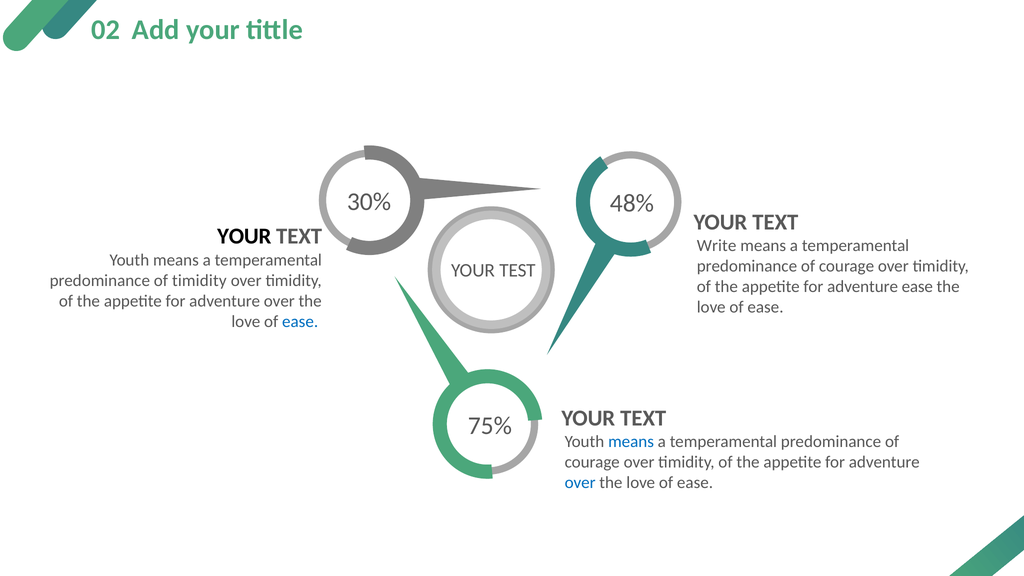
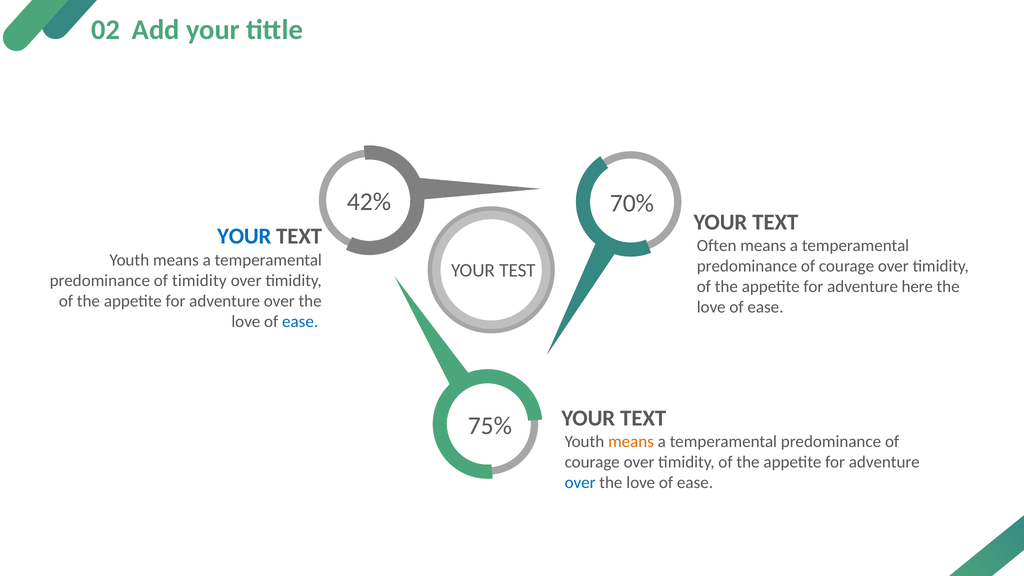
30%: 30% -> 42%
48%: 48% -> 70%
YOUR at (244, 236) colour: black -> blue
Write: Write -> Often
adventure ease: ease -> here
means at (631, 442) colour: blue -> orange
